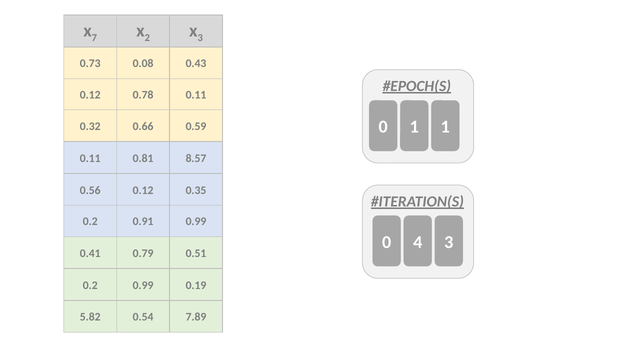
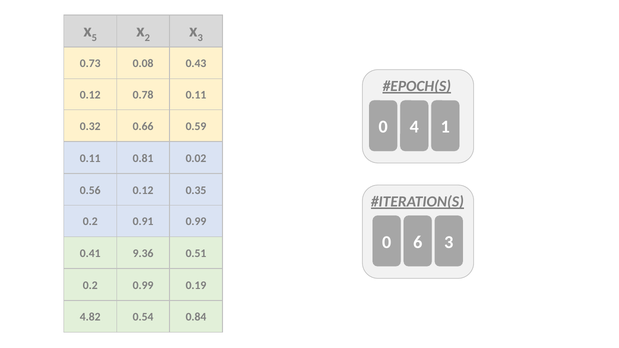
7: 7 -> 5
0 1: 1 -> 4
8.57: 8.57 -> 0.02
4: 4 -> 6
0.79: 0.79 -> 9.36
5.82: 5.82 -> 4.82
7.89: 7.89 -> 0.84
